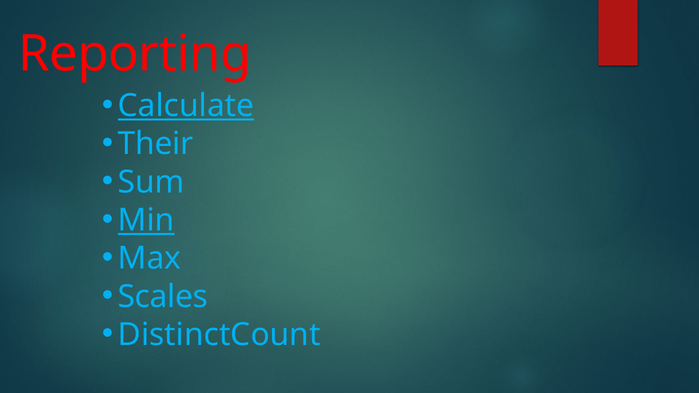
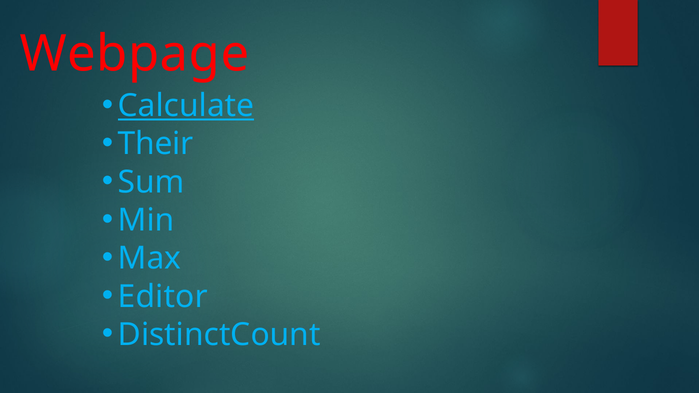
Reporting: Reporting -> Webpage
Min underline: present -> none
Scales: Scales -> Editor
